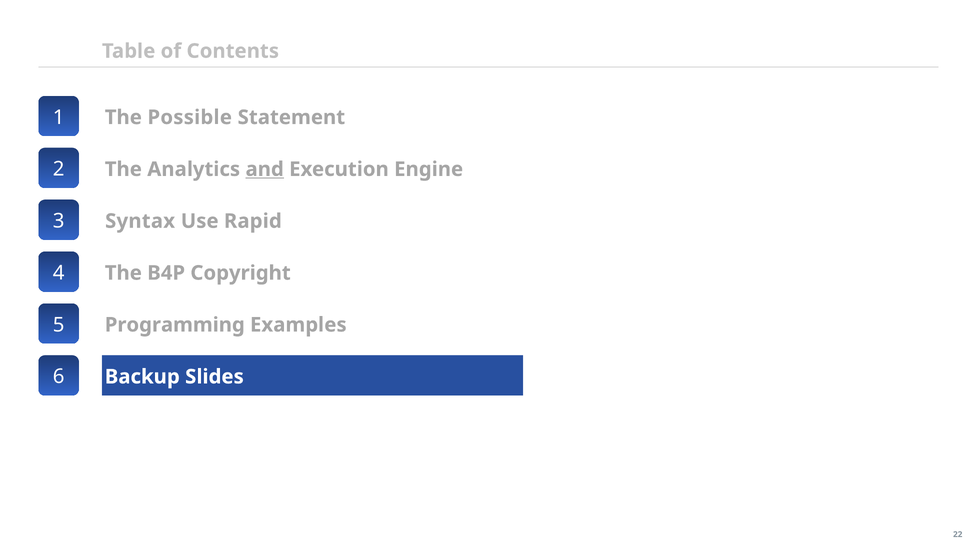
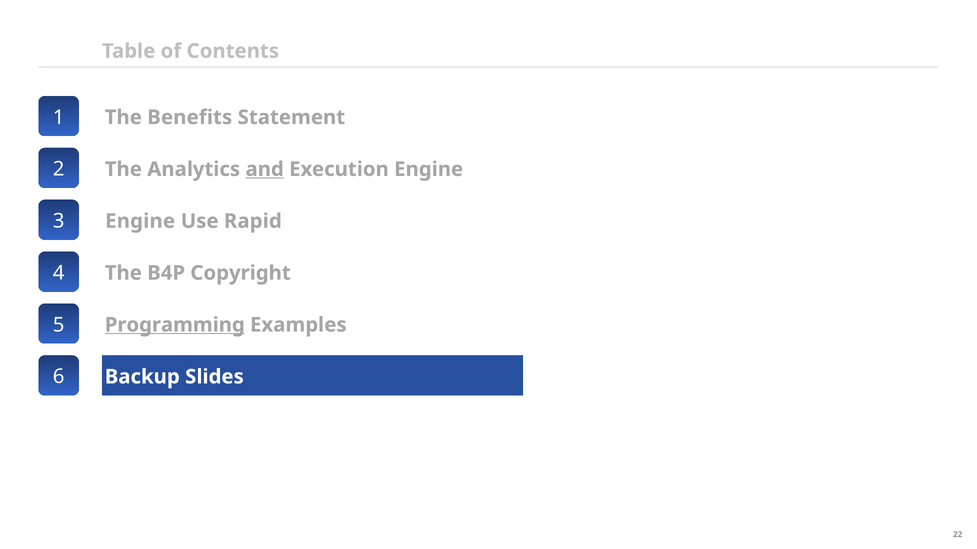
Possible: Possible -> Benefits
Syntax at (140, 221): Syntax -> Engine
Programming underline: none -> present
